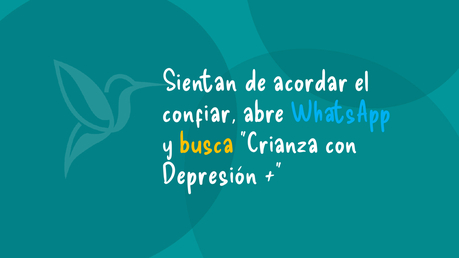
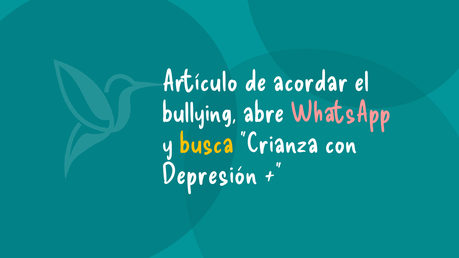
Sientan: Sientan -> Artículo
confiar: confiar -> bullying
WhatsApp colour: light blue -> pink
